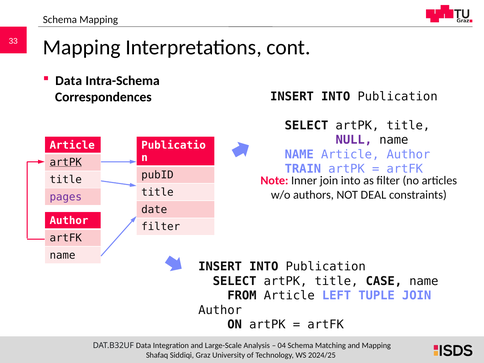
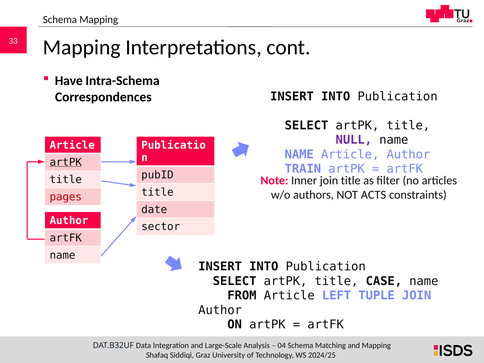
Data at (69, 81): Data -> Have
join into: into -> title
DEAL: DEAL -> ACTS
pages colour: purple -> red
filter at (161, 227): filter -> sector
